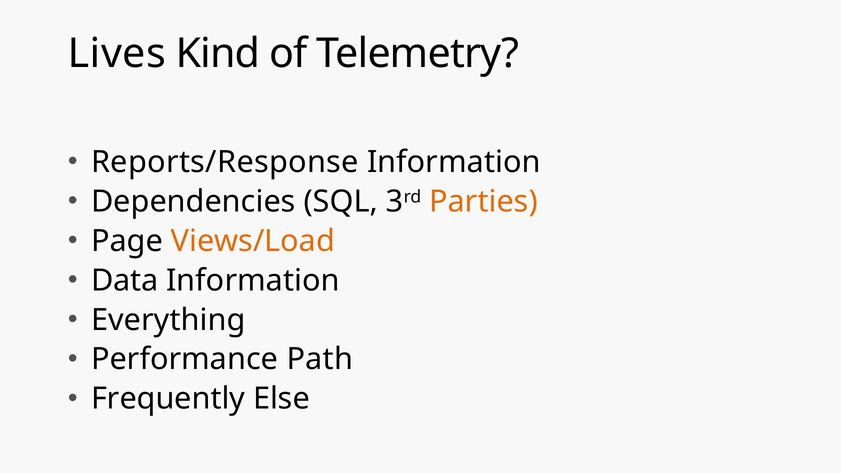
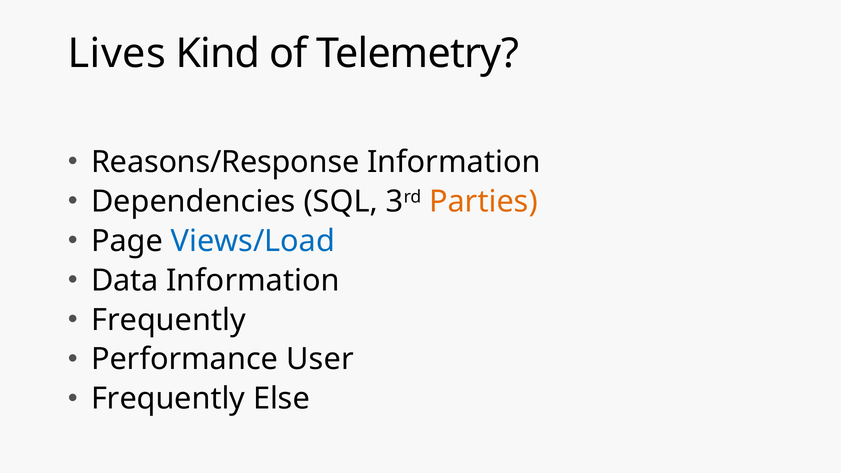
Reports/Response: Reports/Response -> Reasons/Response
Views/Load colour: orange -> blue
Everything at (168, 320): Everything -> Frequently
Path: Path -> User
